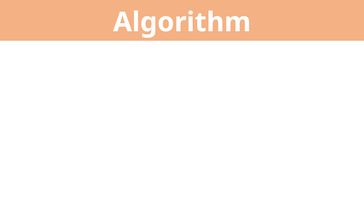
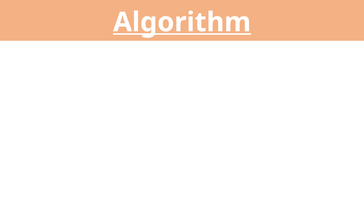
Algorithm underline: none -> present
